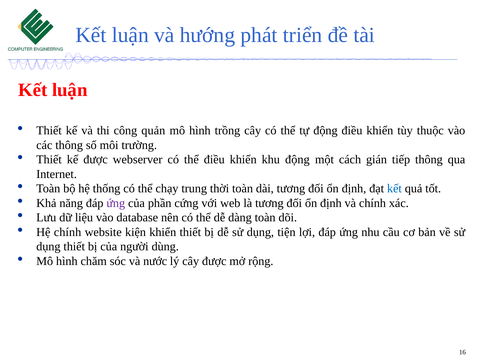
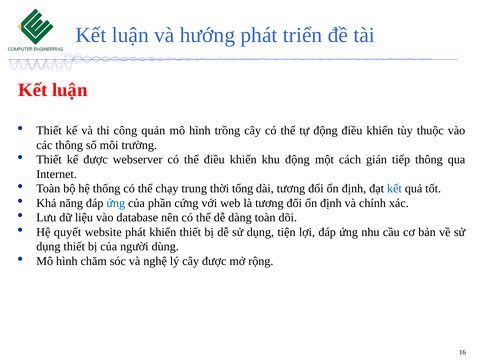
thời toàn: toàn -> tổng
ứng at (116, 203) colour: purple -> blue
Hệ chính: chính -> quyết
website kiện: kiện -> phát
nước: nước -> nghệ
